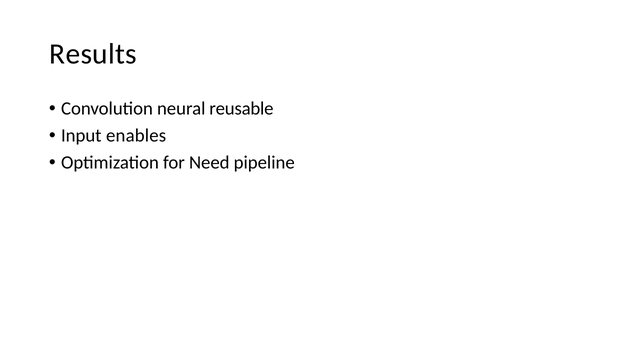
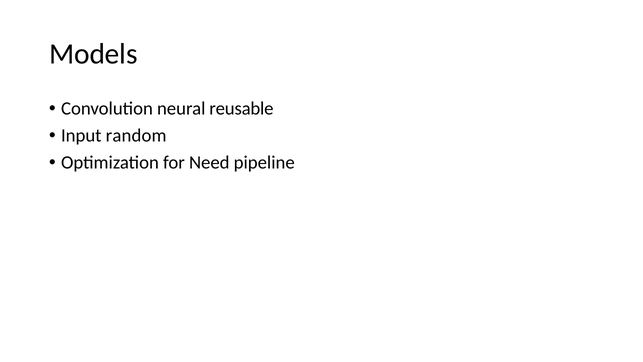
Results: Results -> Models
enables: enables -> random
